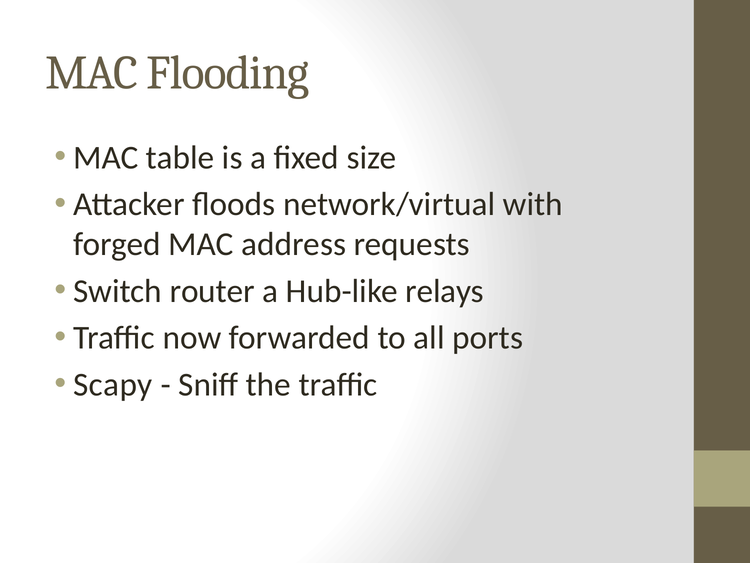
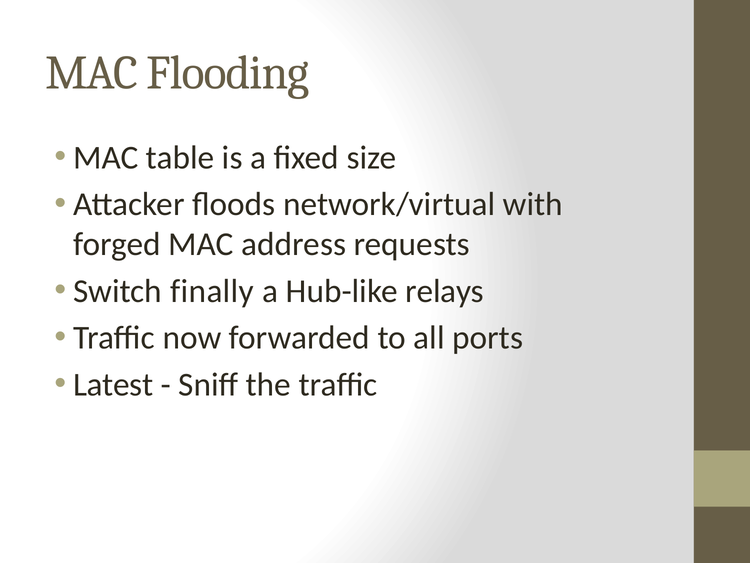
router: router -> finally
Scapy: Scapy -> Latest
